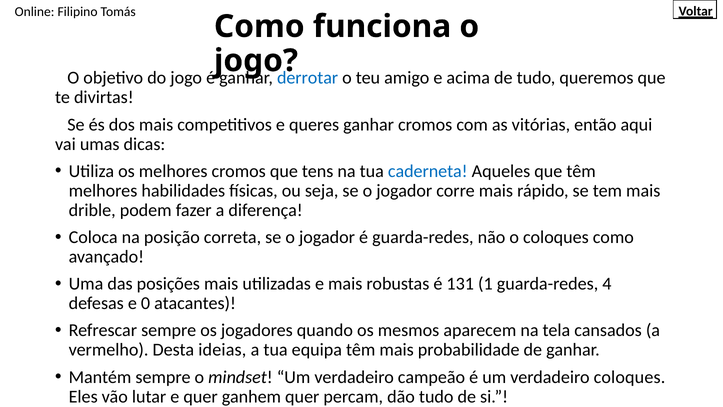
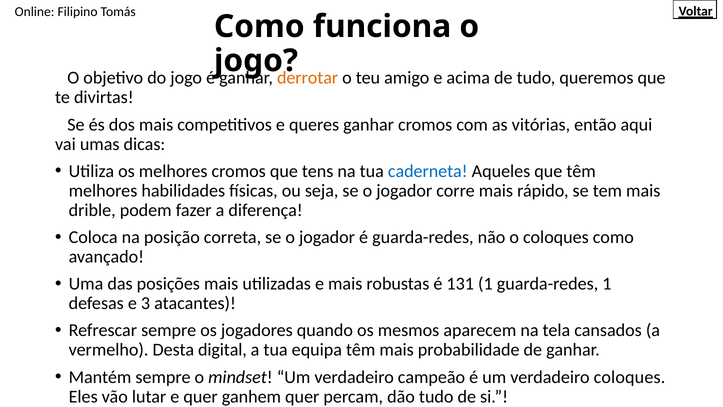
derrotar colour: blue -> orange
guarda-redes 4: 4 -> 1
0: 0 -> 3
ideias: ideias -> digital
